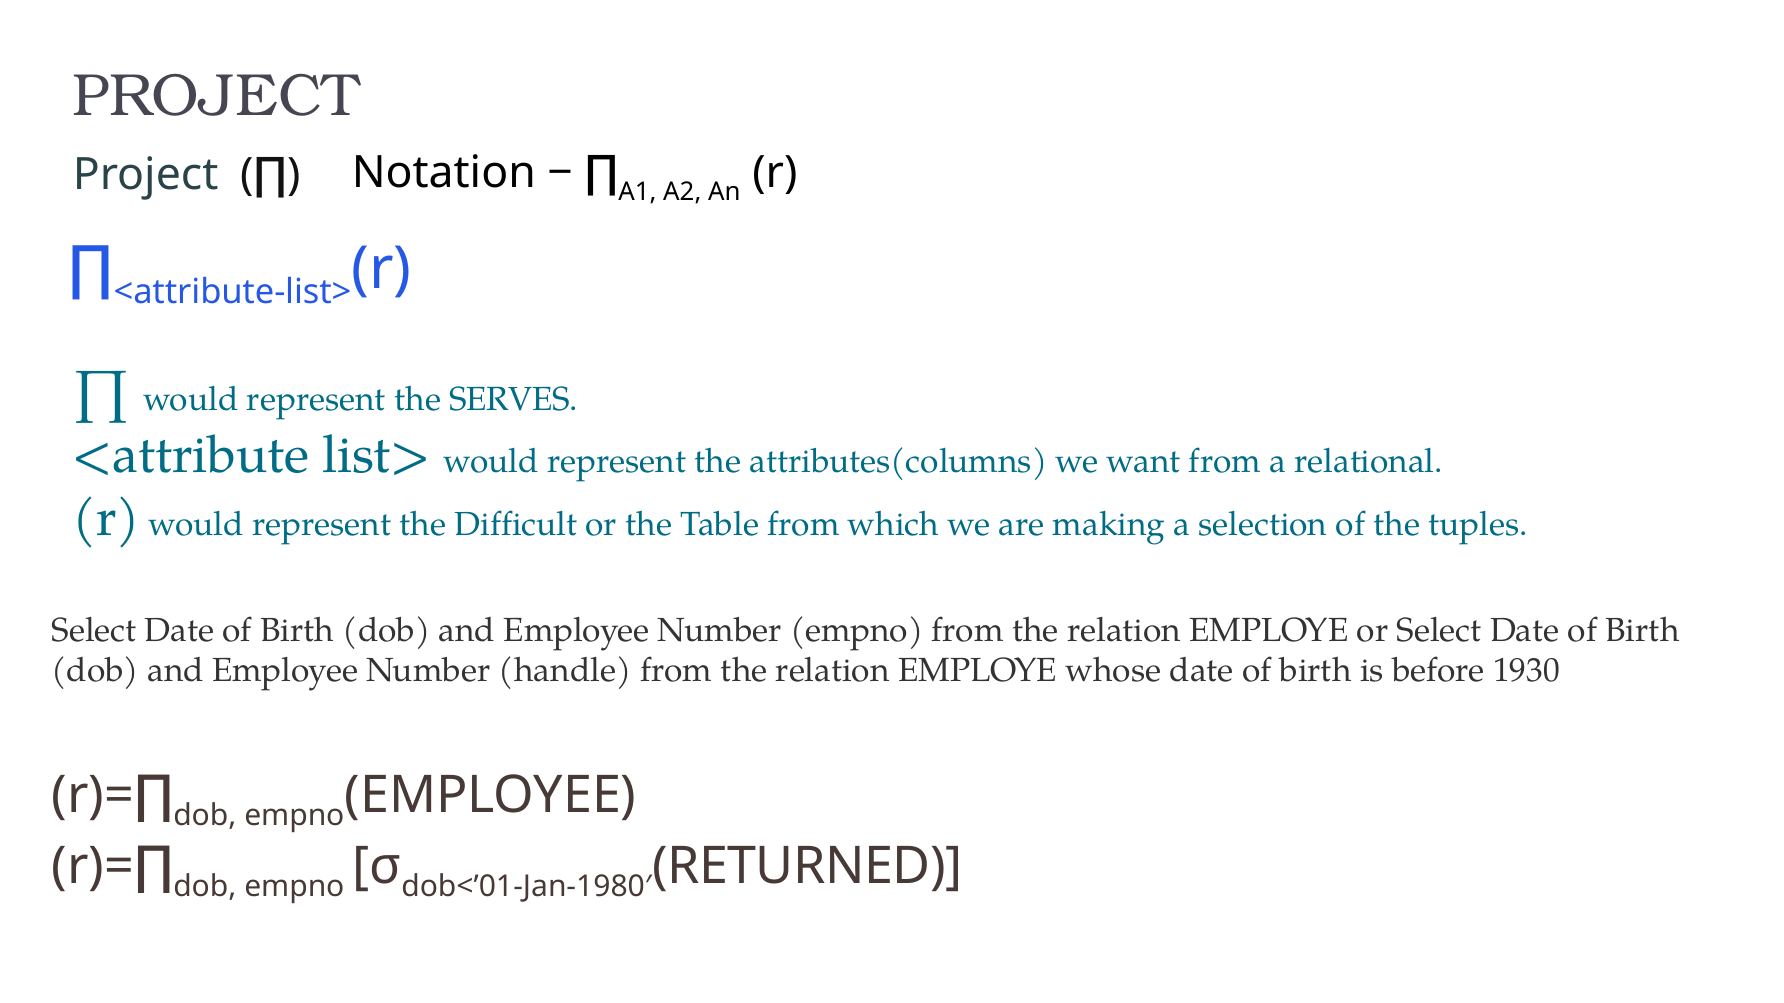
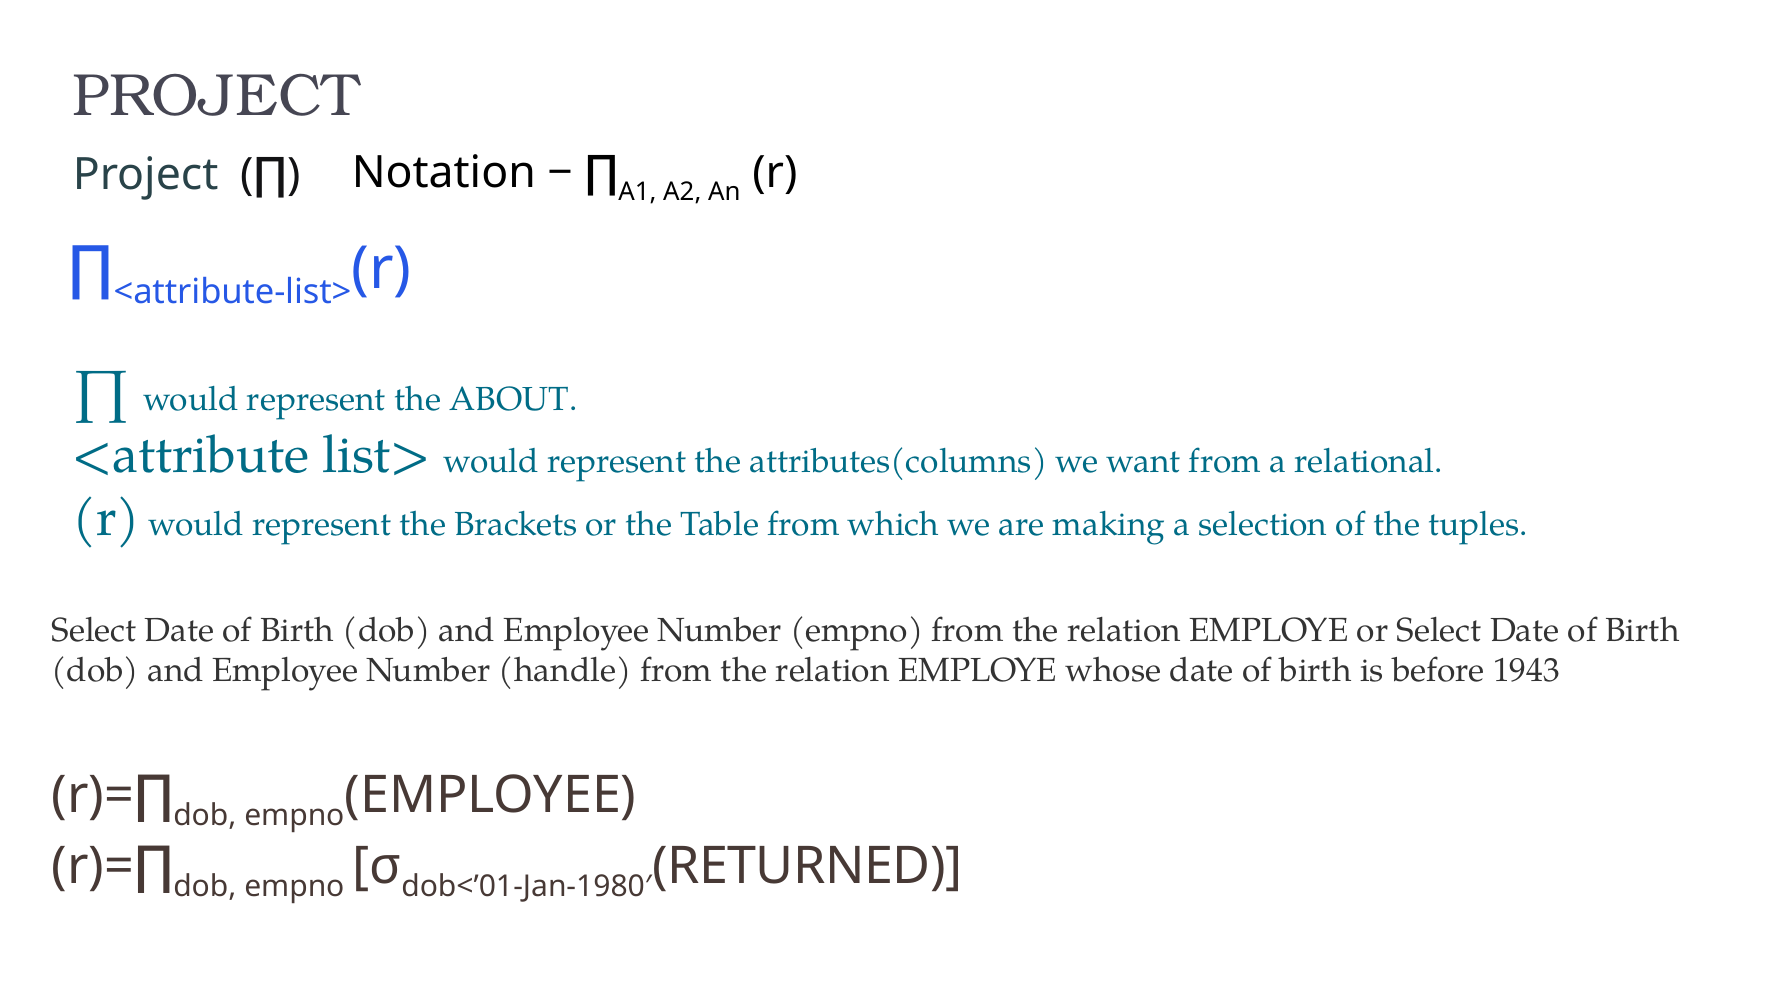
SERVES: SERVES -> ABOUT
Difficult: Difficult -> Brackets
1930: 1930 -> 1943
